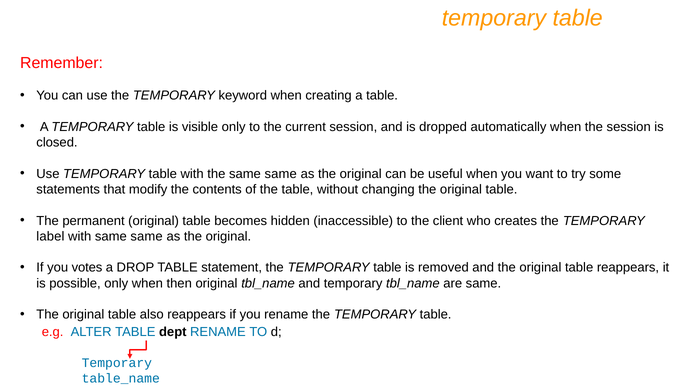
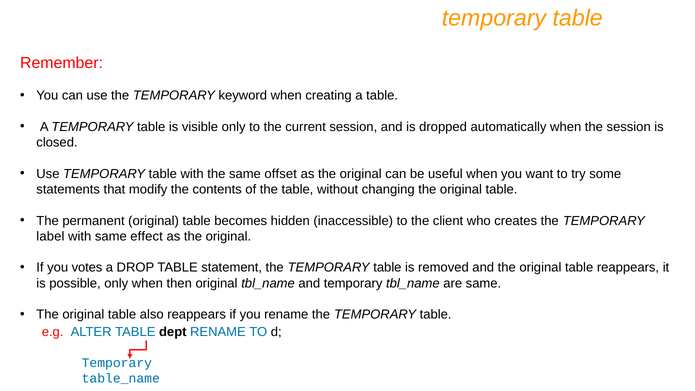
the same same: same -> offset
with same same: same -> effect
